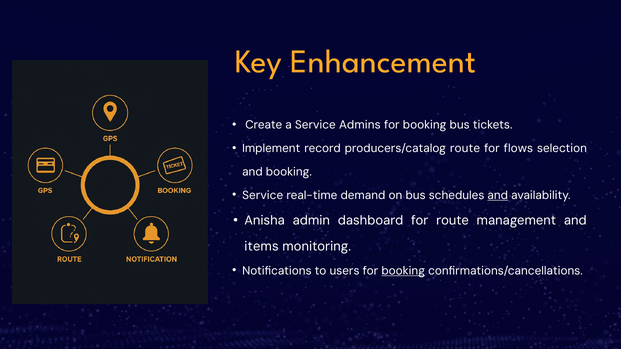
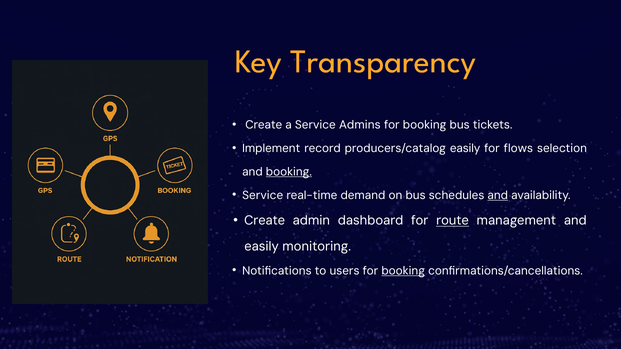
Enhancement: Enhancement -> Transparency
producers/catalog route: route -> easily
booking at (289, 172) underline: none -> present
Anisha at (265, 221): Anisha -> Create
route at (452, 221) underline: none -> present
items at (262, 247): items -> easily
